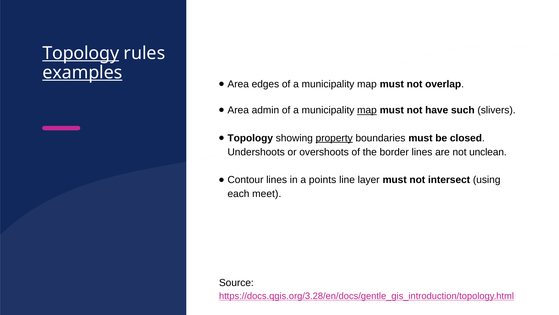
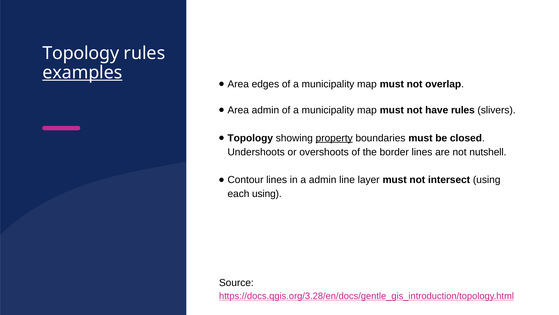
Topology at (81, 53) underline: present -> none
map at (367, 110) underline: present -> none
have such: such -> rules
unclean: unclean -> nutshell
a points: points -> admin
each meet: meet -> using
